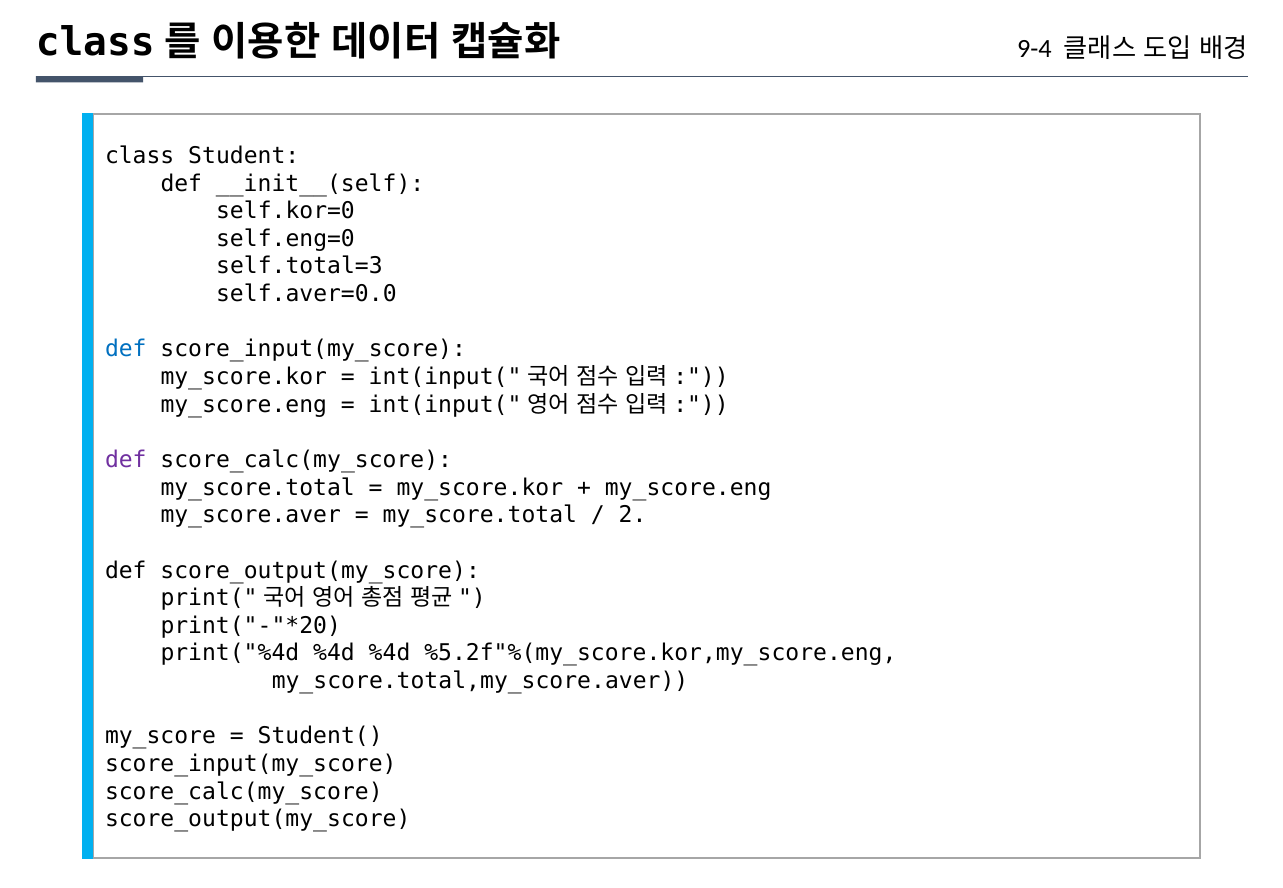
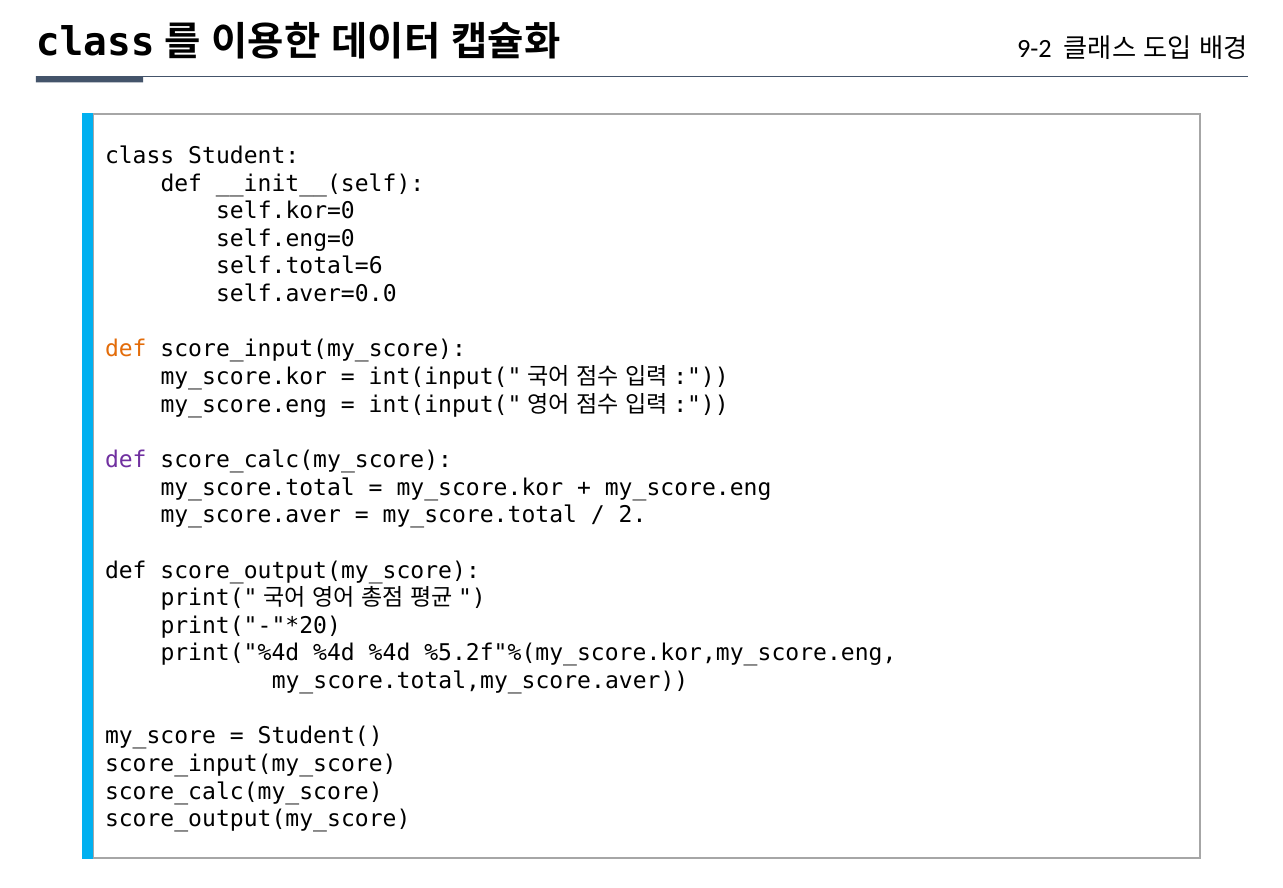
9-4: 9-4 -> 9-2
self.total=3: self.total=3 -> self.total=6
def at (126, 349) colour: blue -> orange
